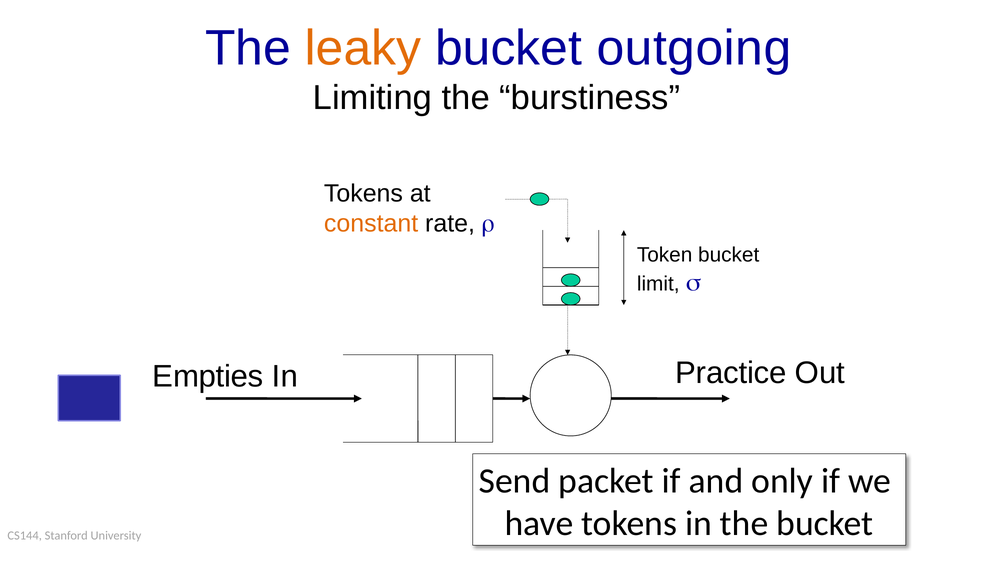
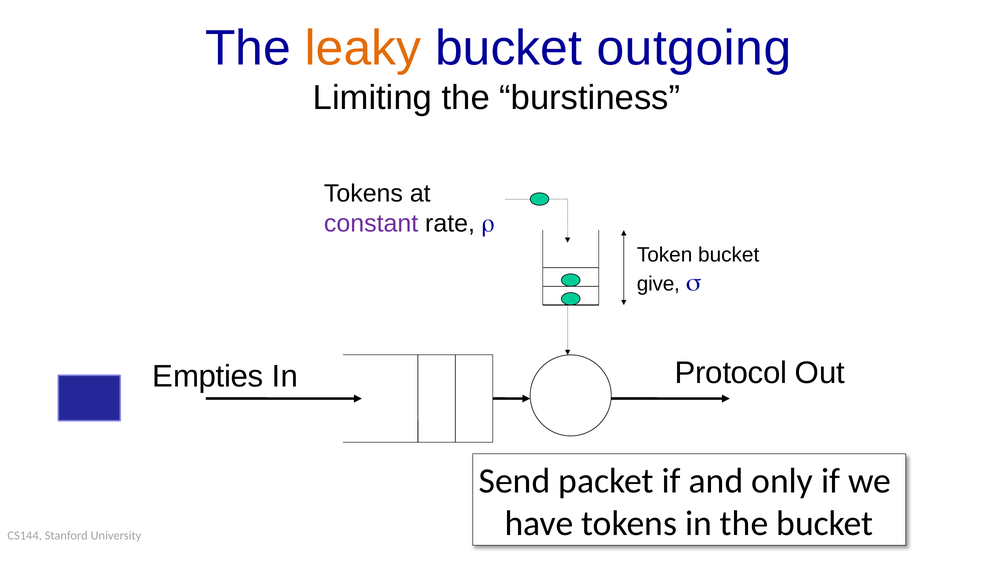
constant colour: orange -> purple
limit: limit -> give
Practice: Practice -> Protocol
